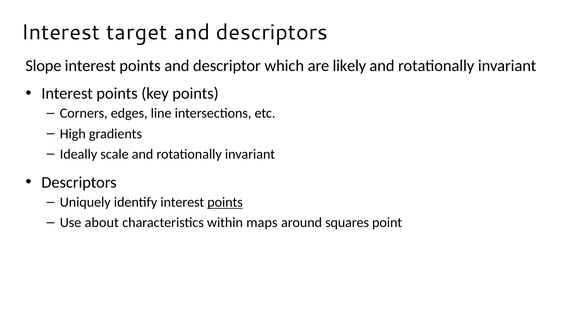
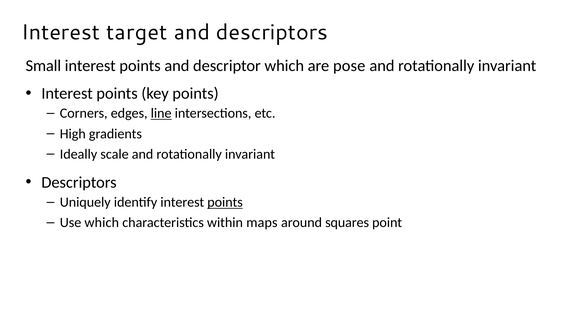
Slope: Slope -> Small
likely: likely -> pose
line underline: none -> present
Use about: about -> which
